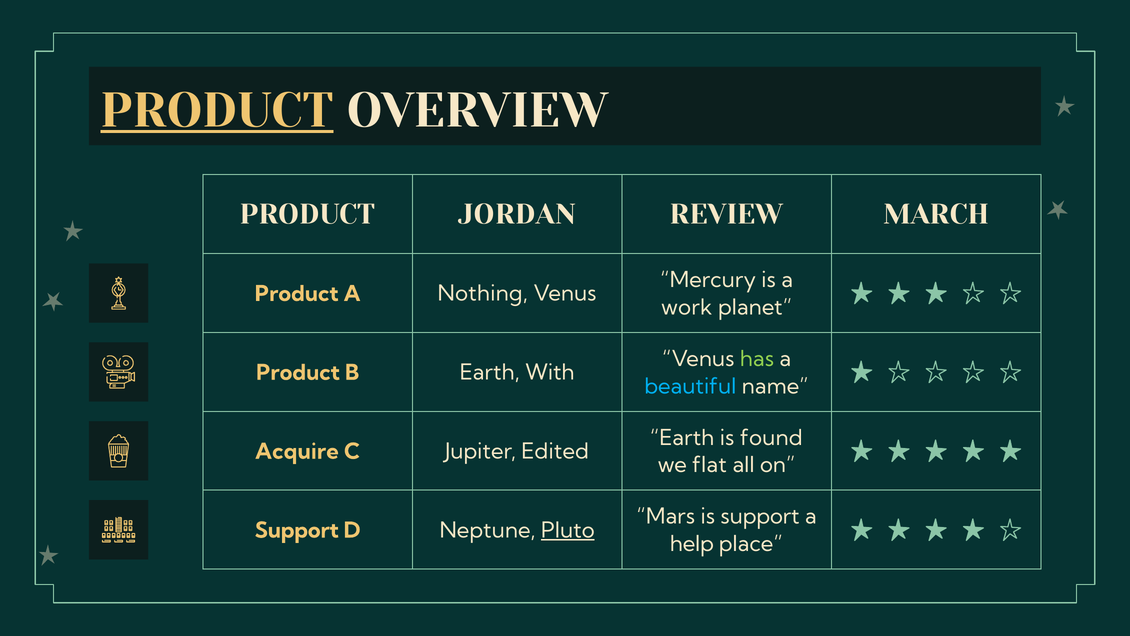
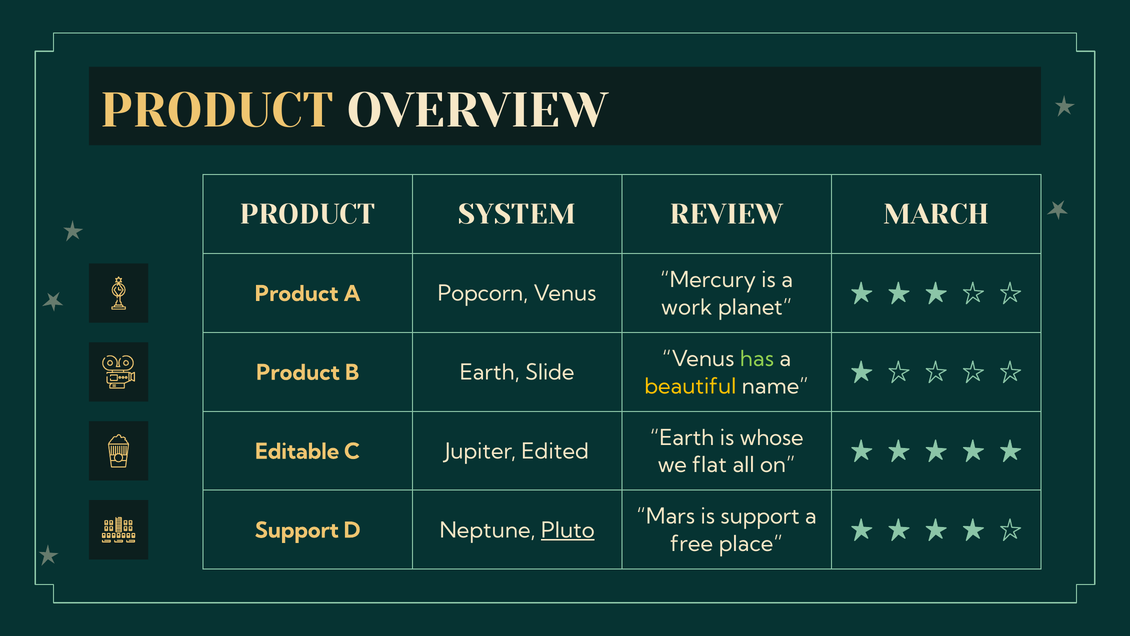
PRODUCT at (217, 111) underline: present -> none
JORDAN: JORDAN -> SYSTEM
Nothing: Nothing -> Popcorn
With: With -> Slide
beautiful colour: light blue -> yellow
found: found -> whose
Acquire: Acquire -> Editable
help: help -> free
